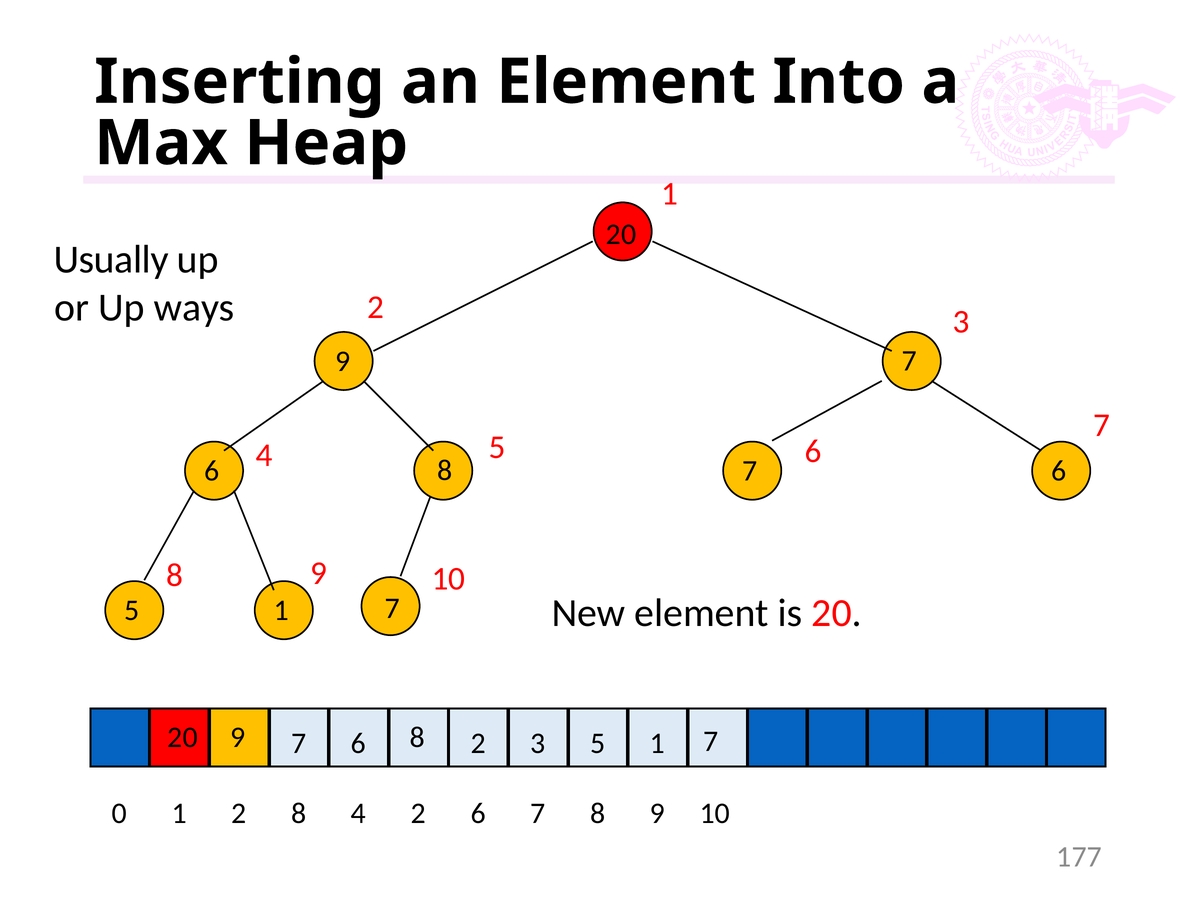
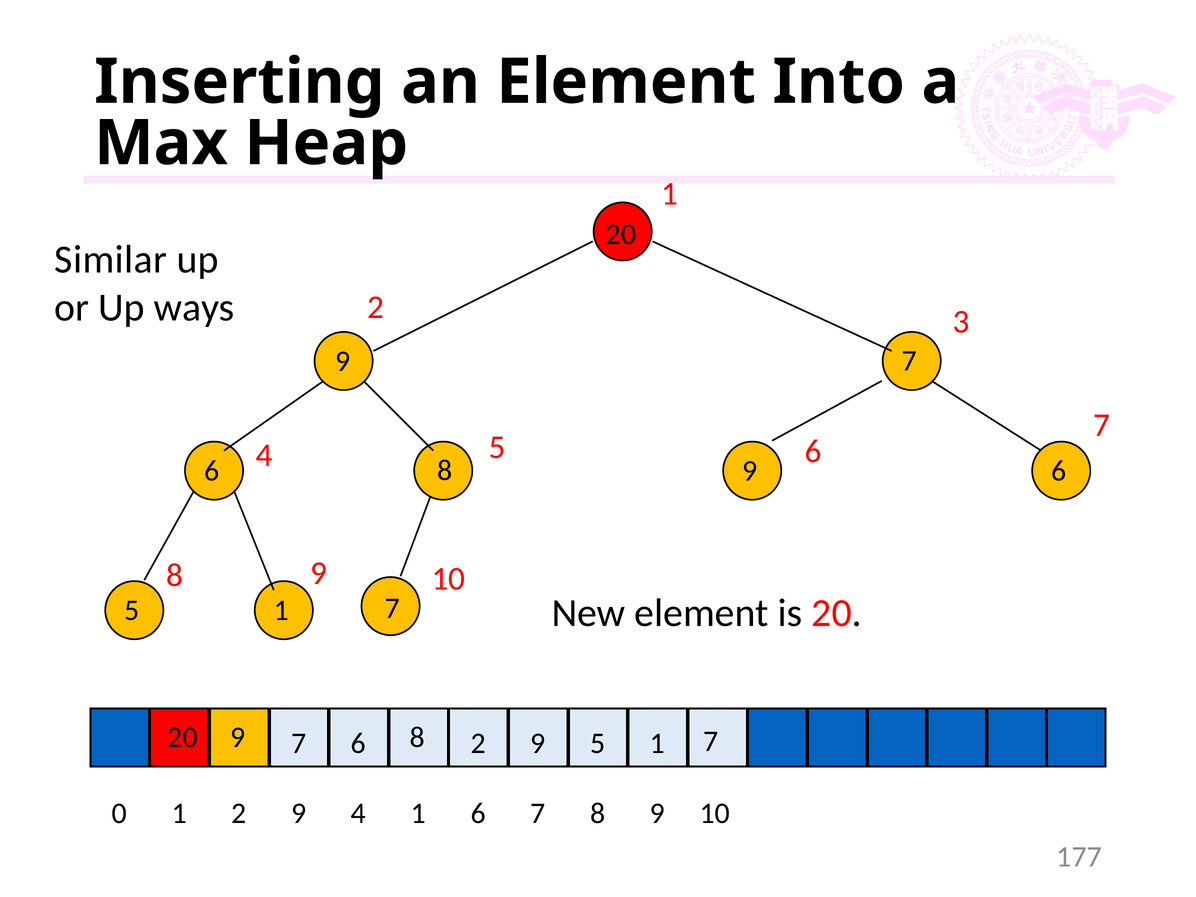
Usually: Usually -> Similar
7 at (750, 471): 7 -> 9
20 2 3: 3 -> 9
1 2 8: 8 -> 9
4 2: 2 -> 1
